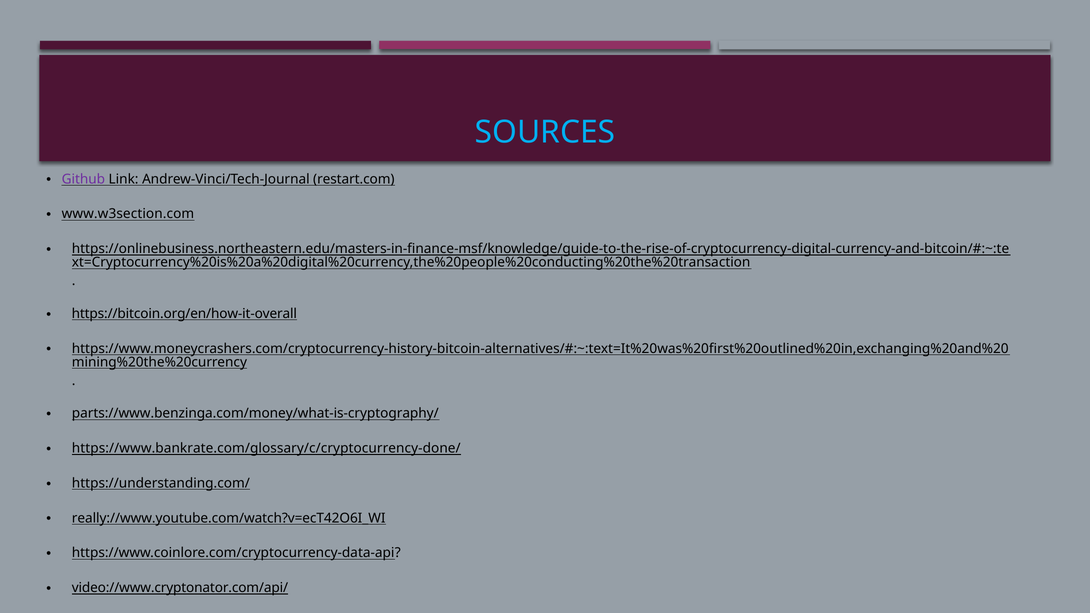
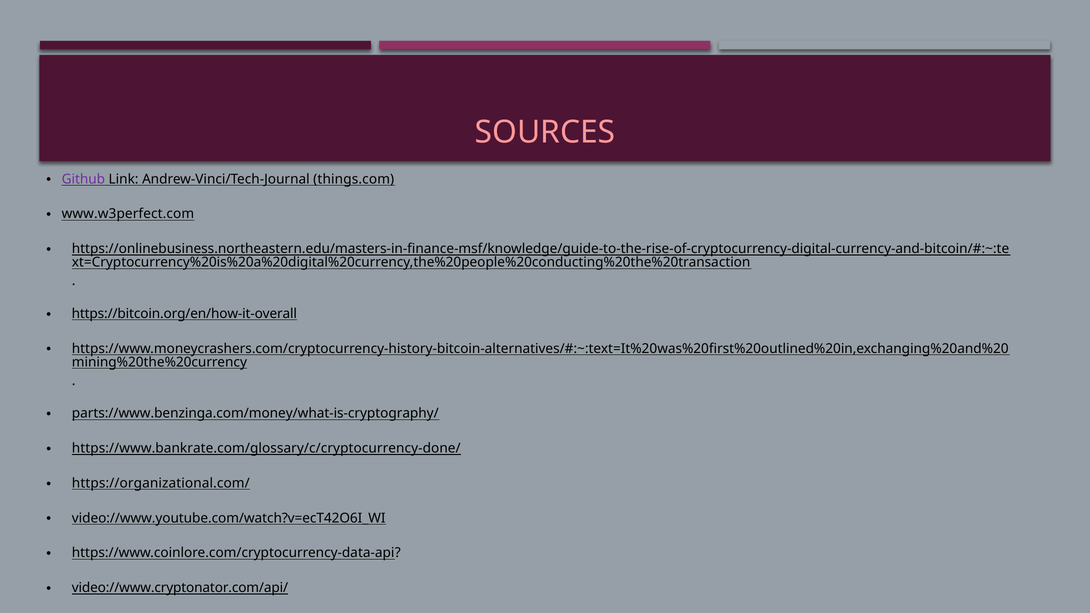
SOURCES colour: light blue -> pink
restart.com: restart.com -> things.com
www.w3section.com: www.w3section.com -> www.w3perfect.com
https://understanding.com/: https://understanding.com/ -> https://organizational.com/
really://www.youtube.com/watch?v=ecT42O6I_WI: really://www.youtube.com/watch?v=ecT42O6I_WI -> video://www.youtube.com/watch?v=ecT42O6I_WI
